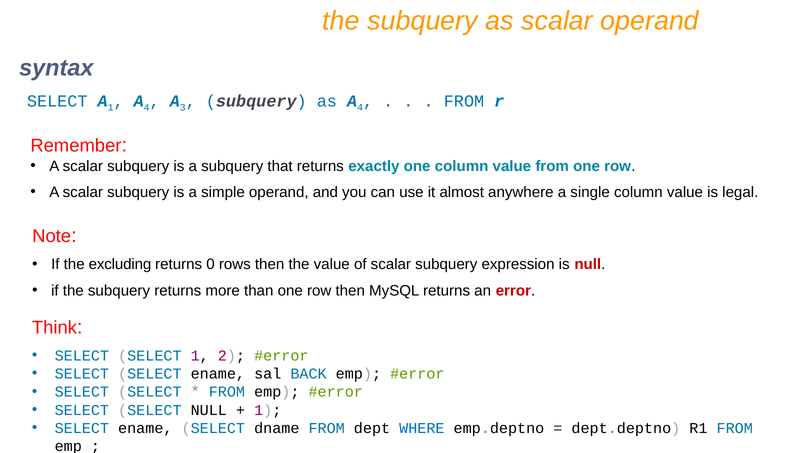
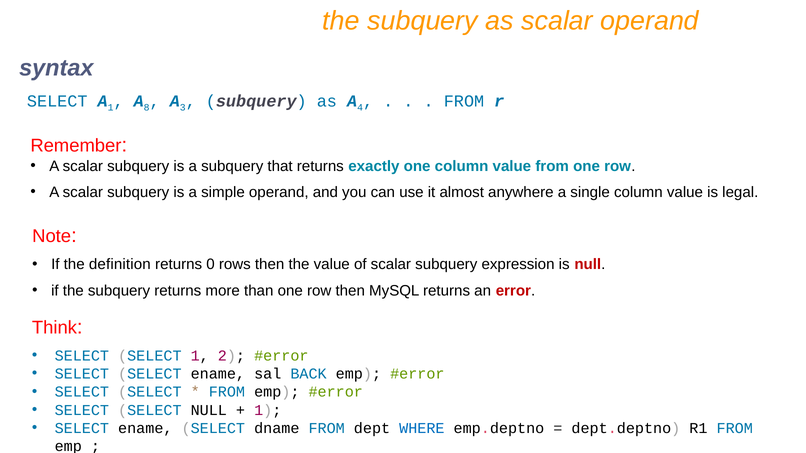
4 at (147, 108): 4 -> 8
excluding: excluding -> definition
